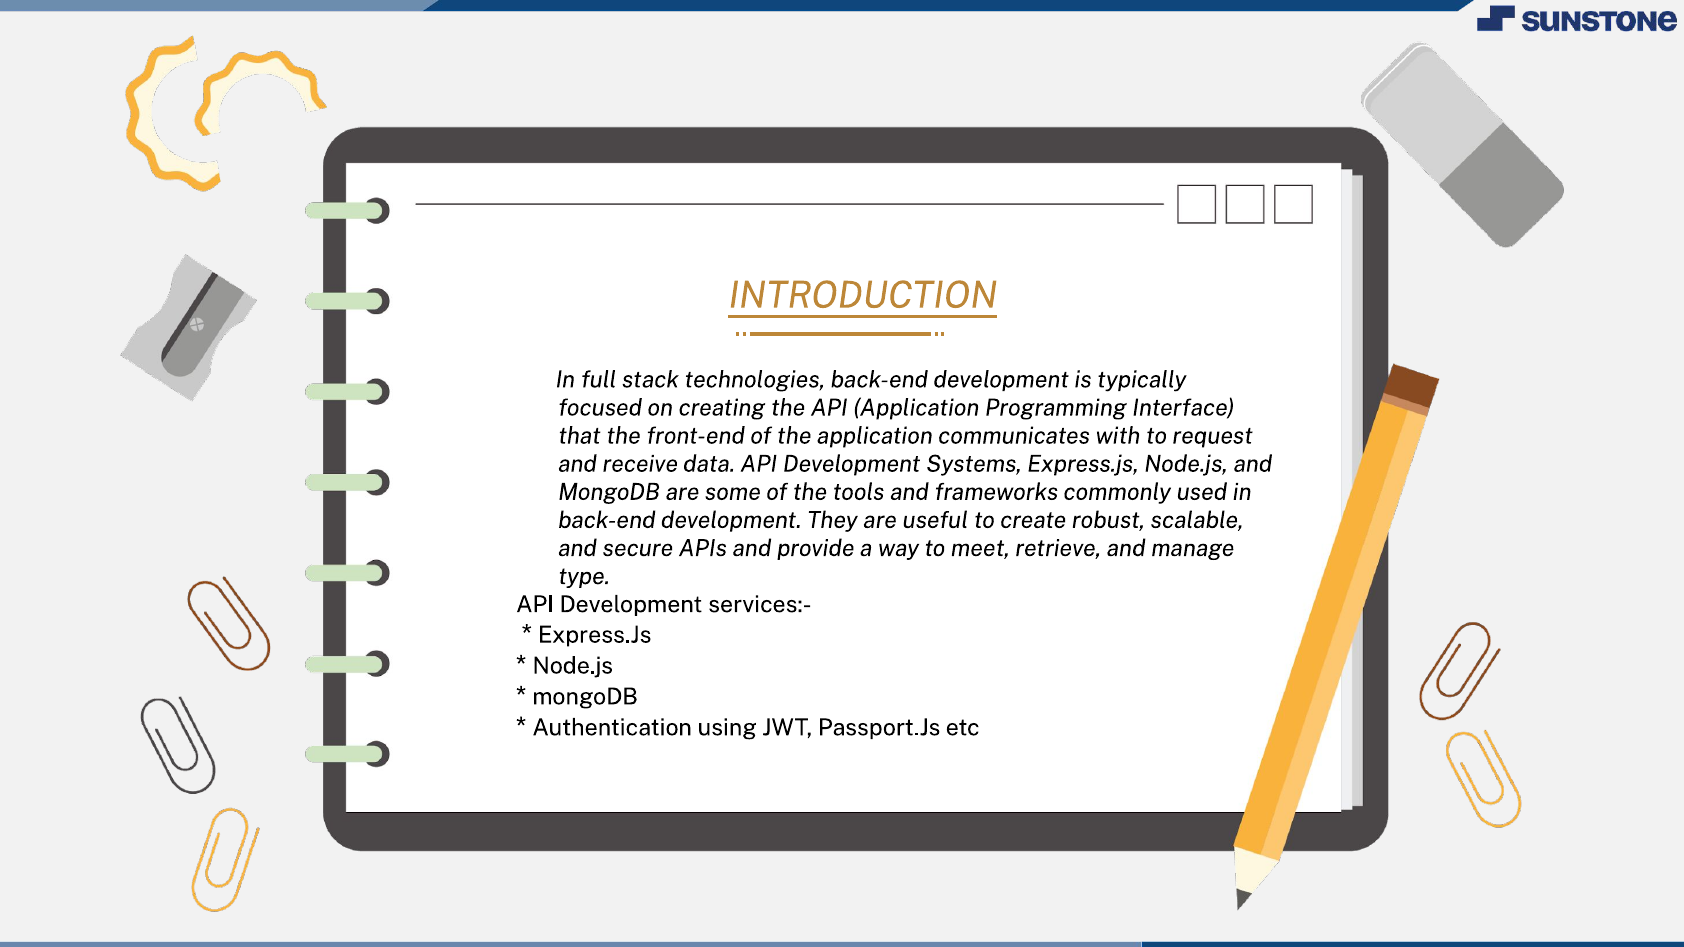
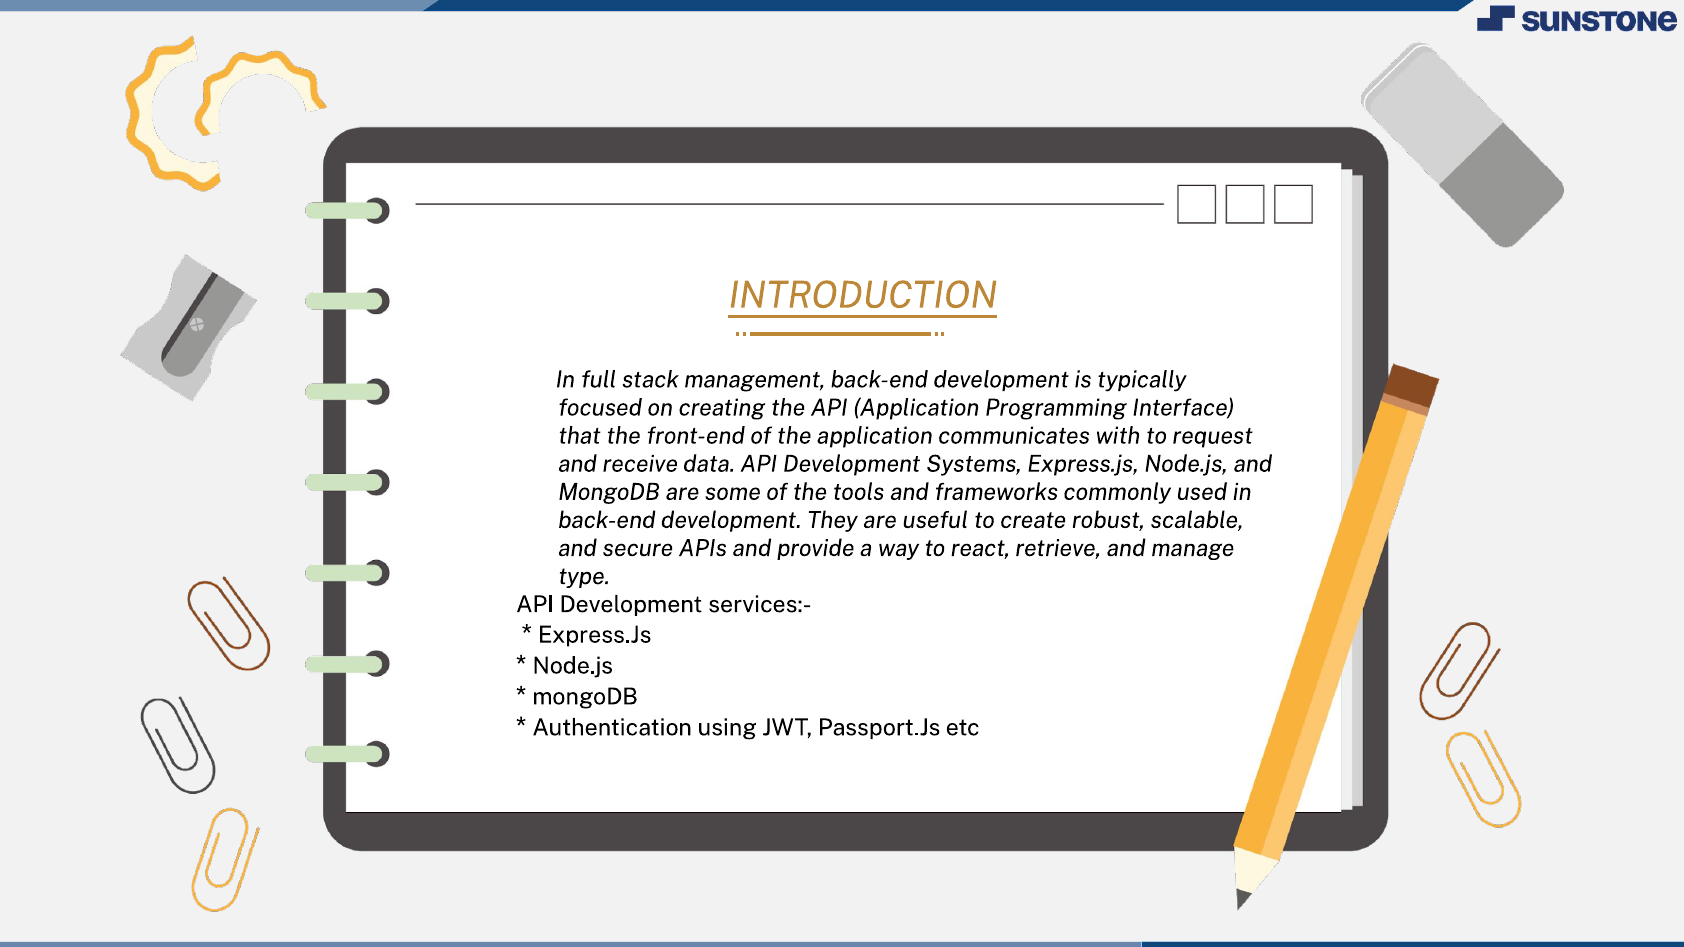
technologies: technologies -> management
meet: meet -> react
